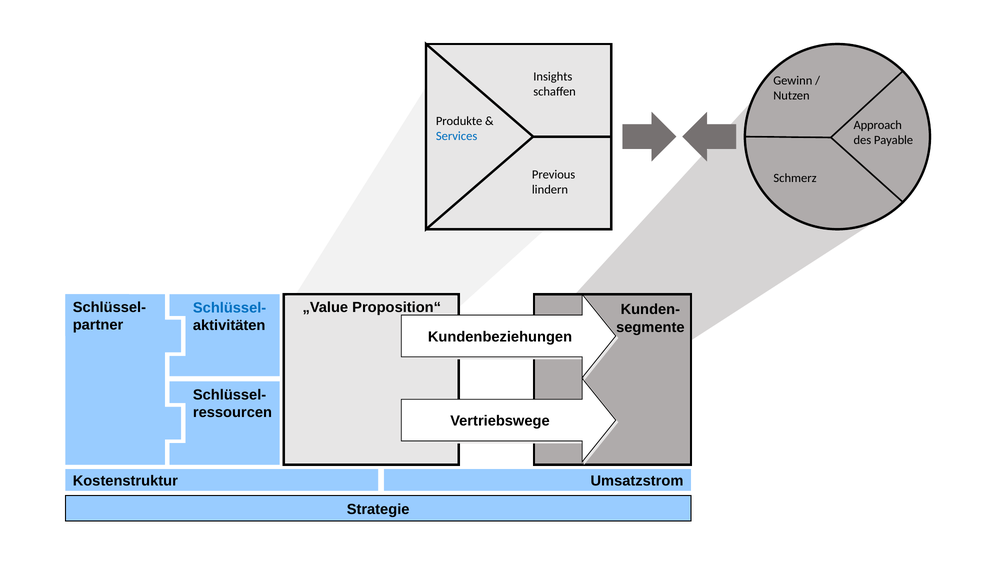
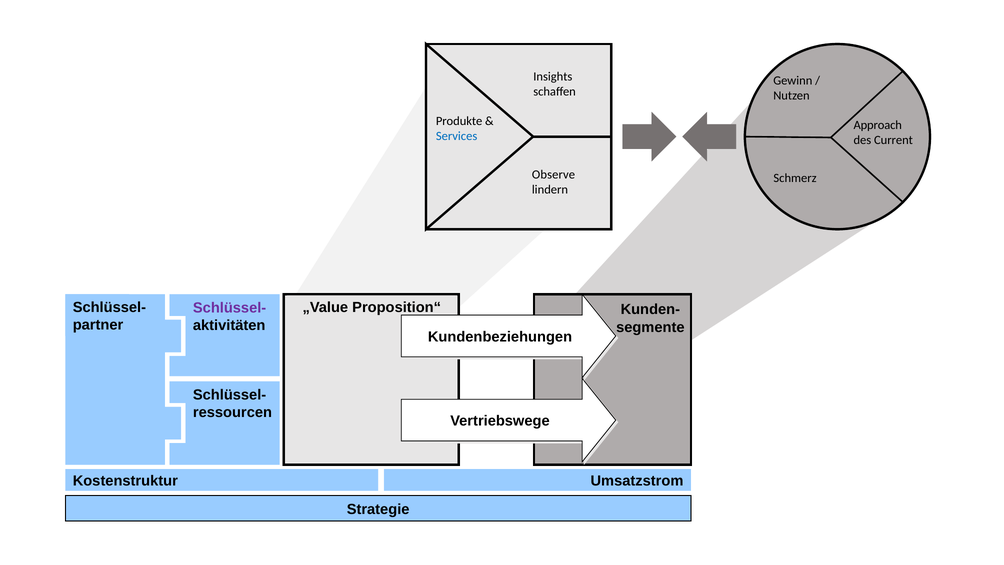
Payable: Payable -> Current
Previous: Previous -> Observe
Schlüssel- at (230, 308) colour: blue -> purple
